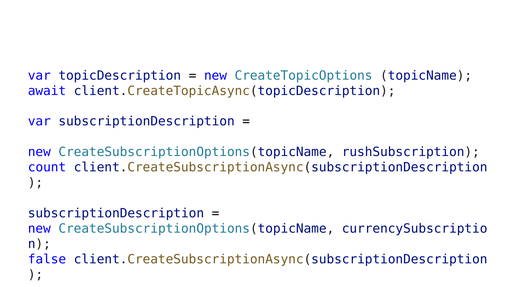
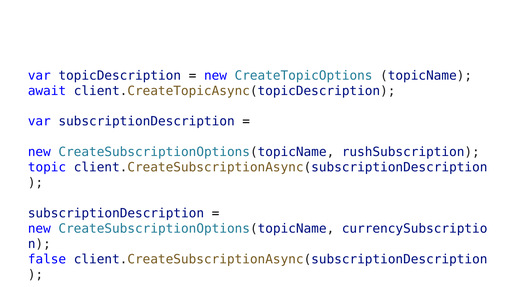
count: count -> topic
